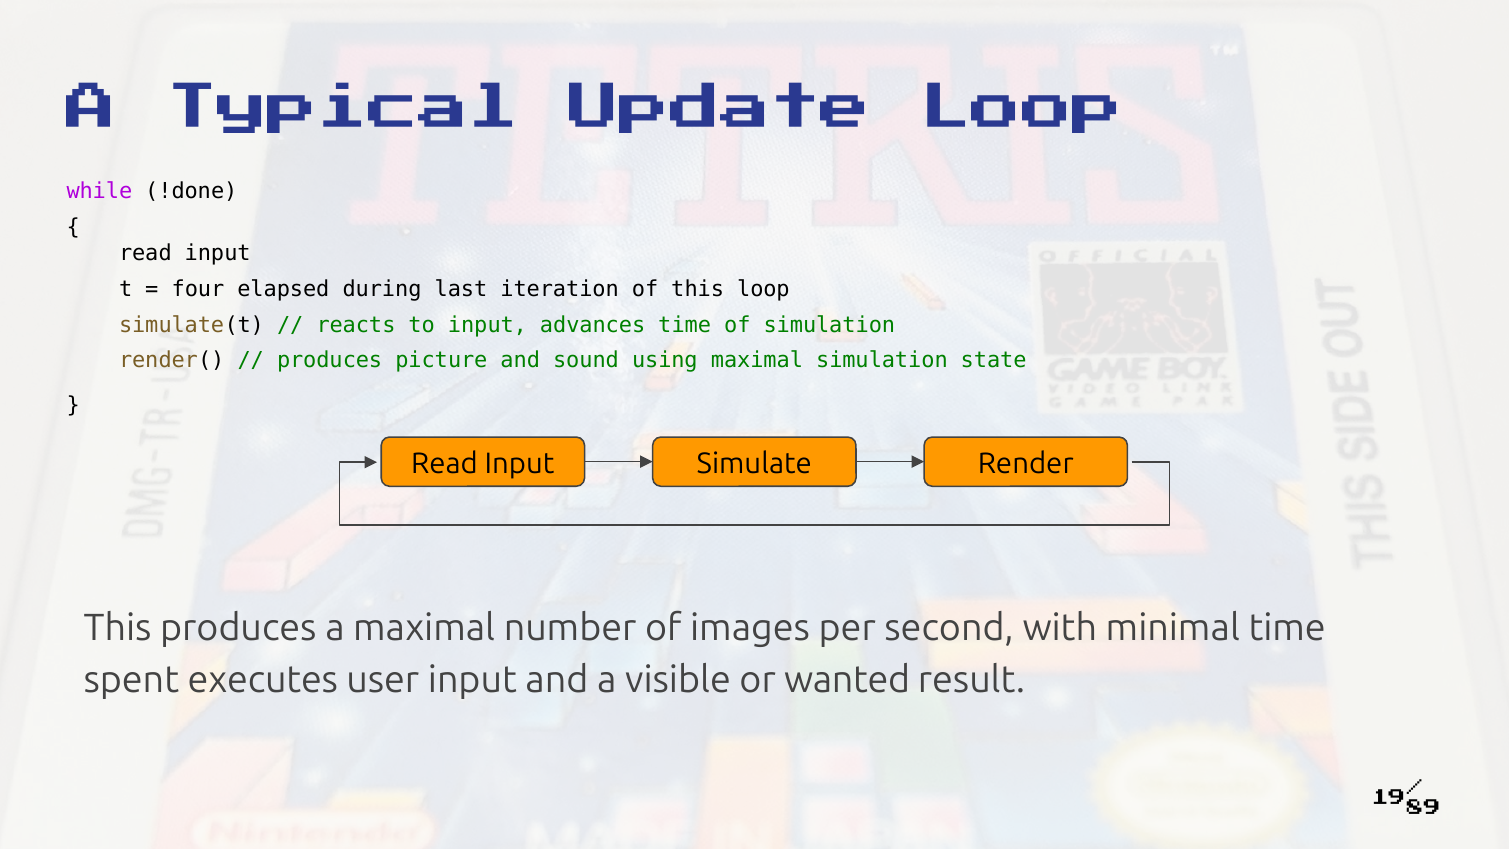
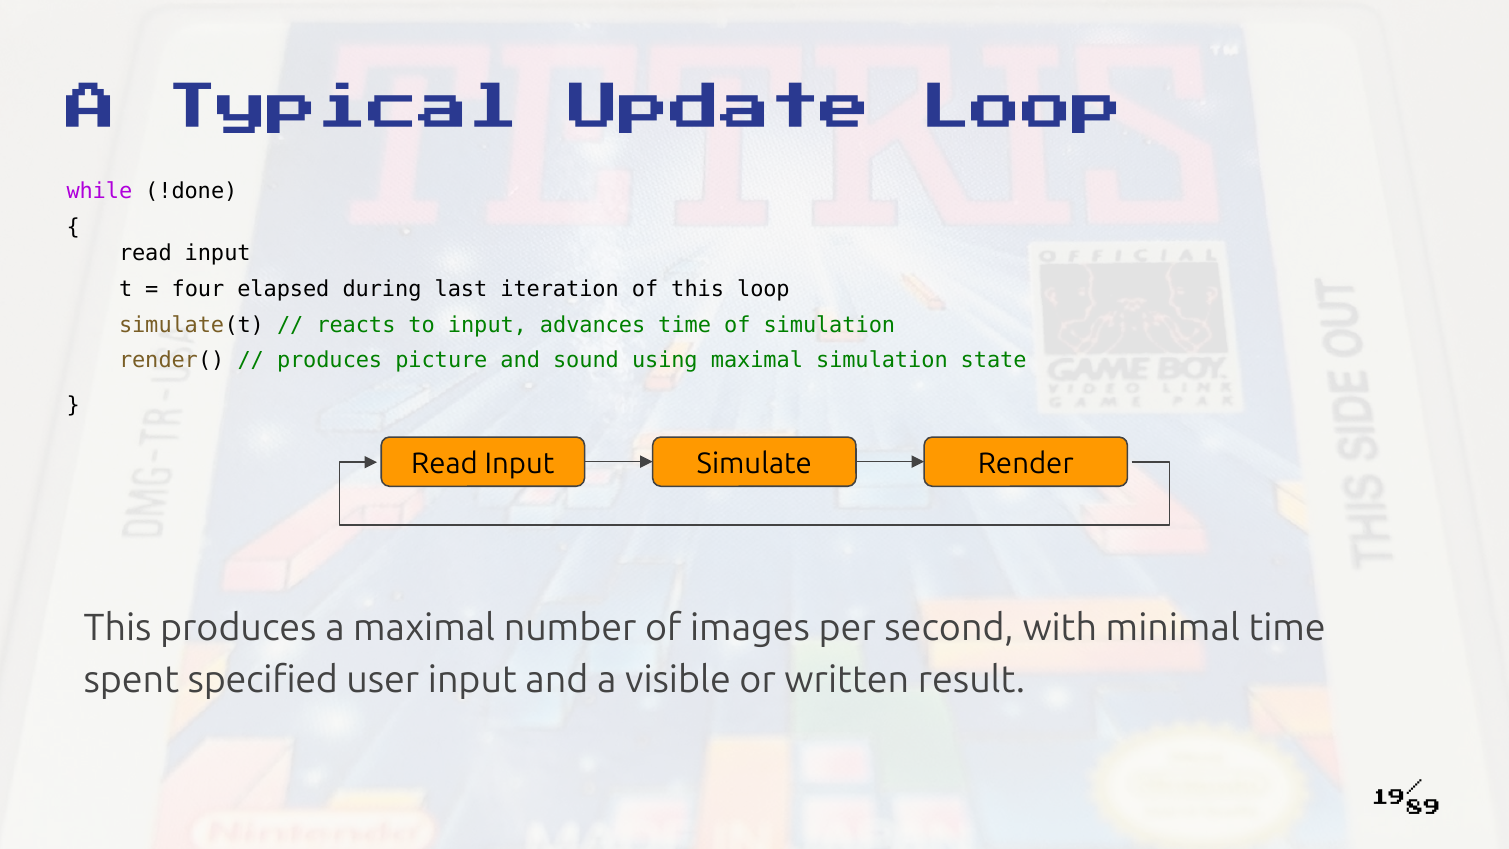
executes: executes -> specified
wanted: wanted -> written
